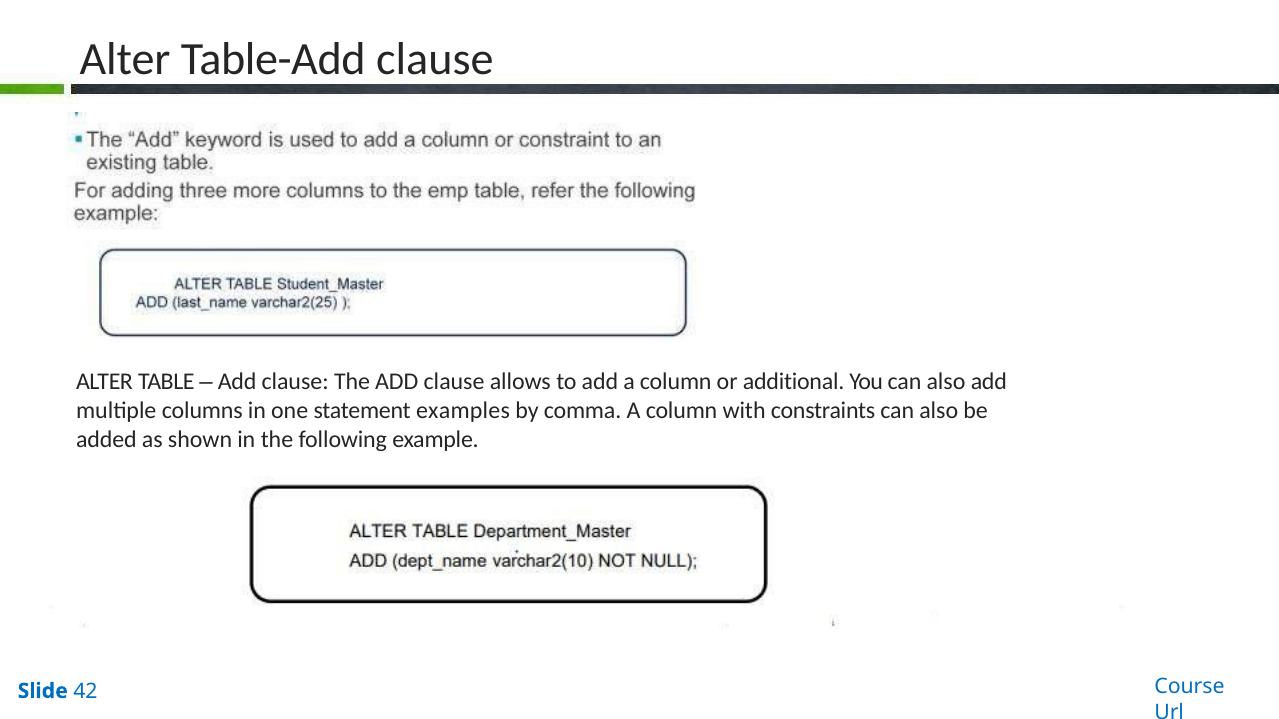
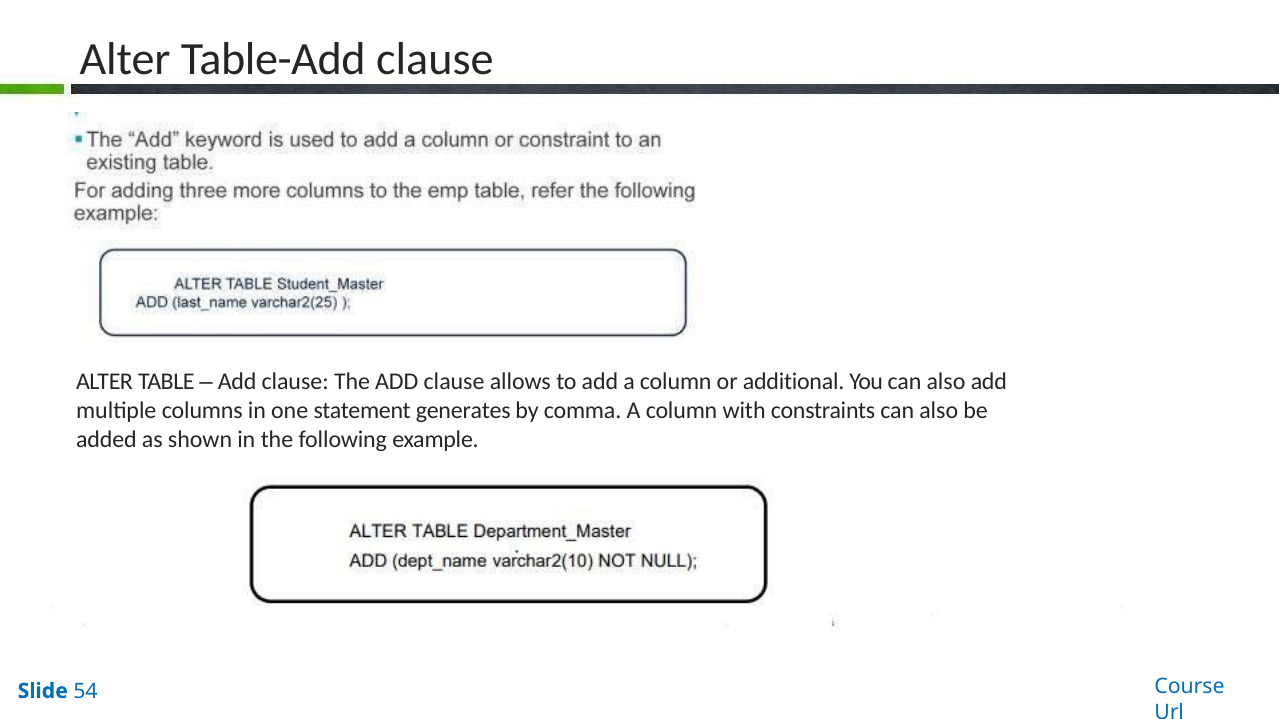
examples: examples -> generates
42: 42 -> 54
